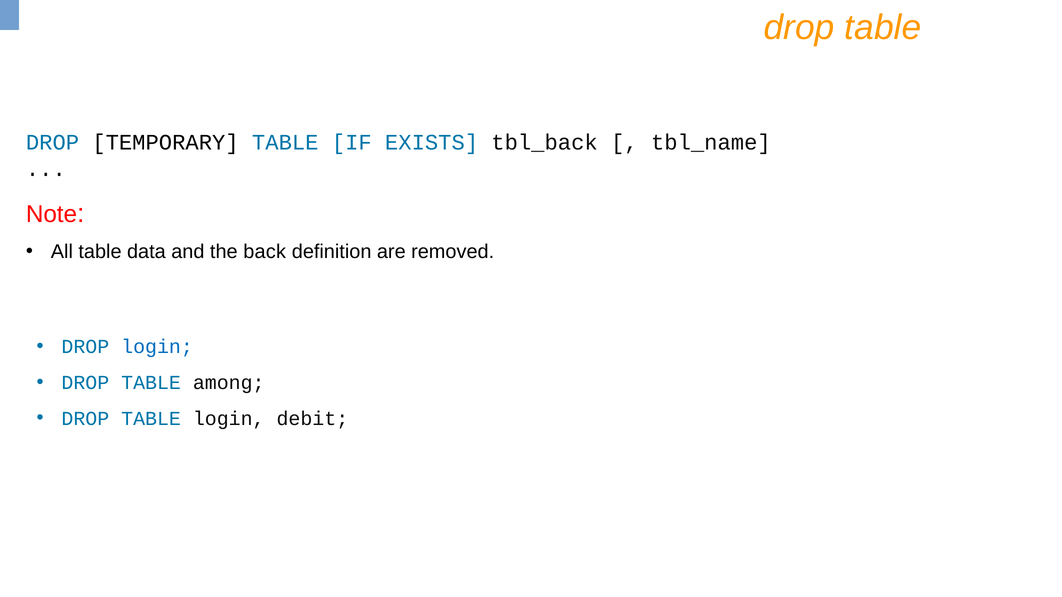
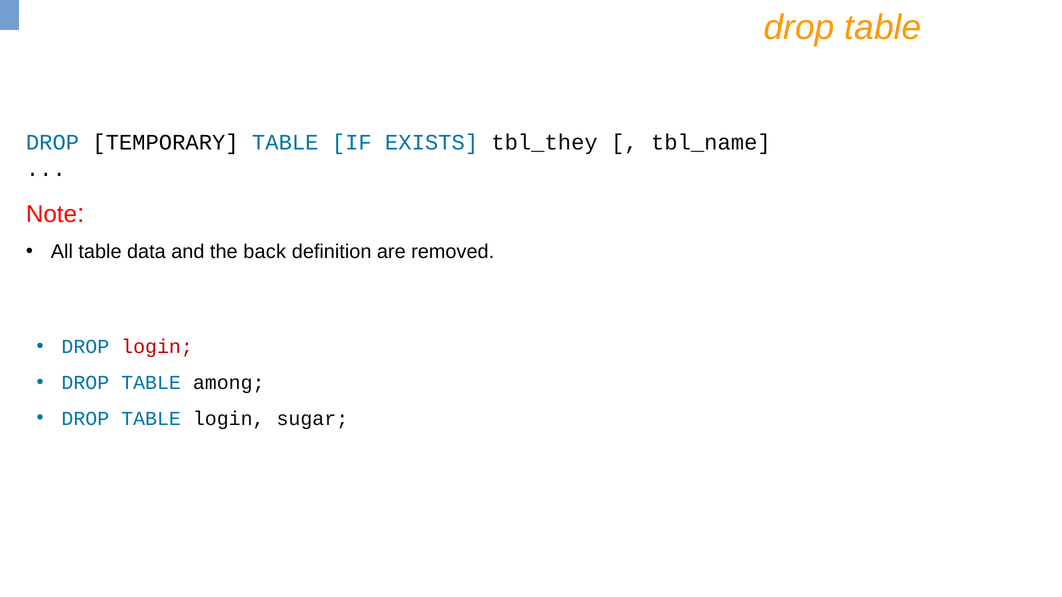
tbl_back: tbl_back -> tbl_they
login at (157, 347) colour: blue -> red
debit: debit -> sugar
